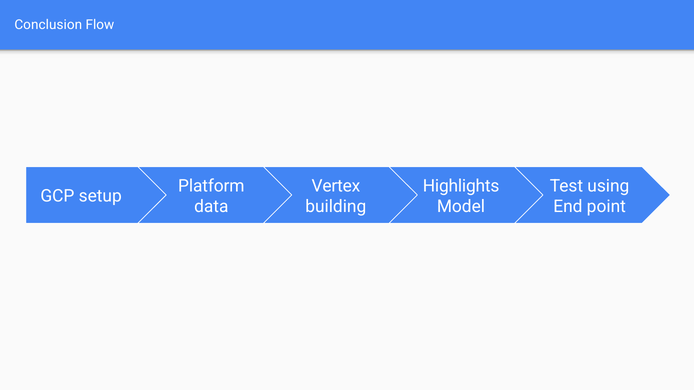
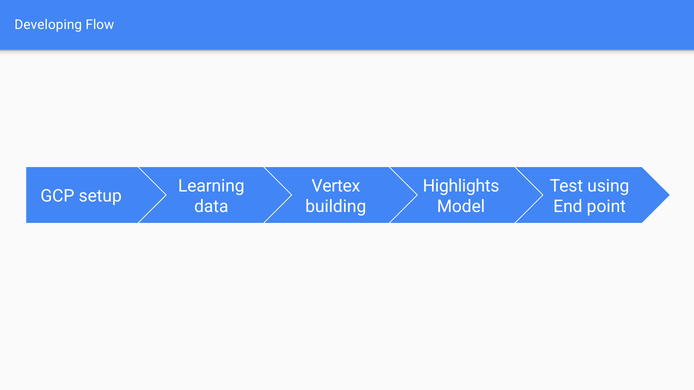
Conclusion: Conclusion -> Developing
Platform: Platform -> Learning
